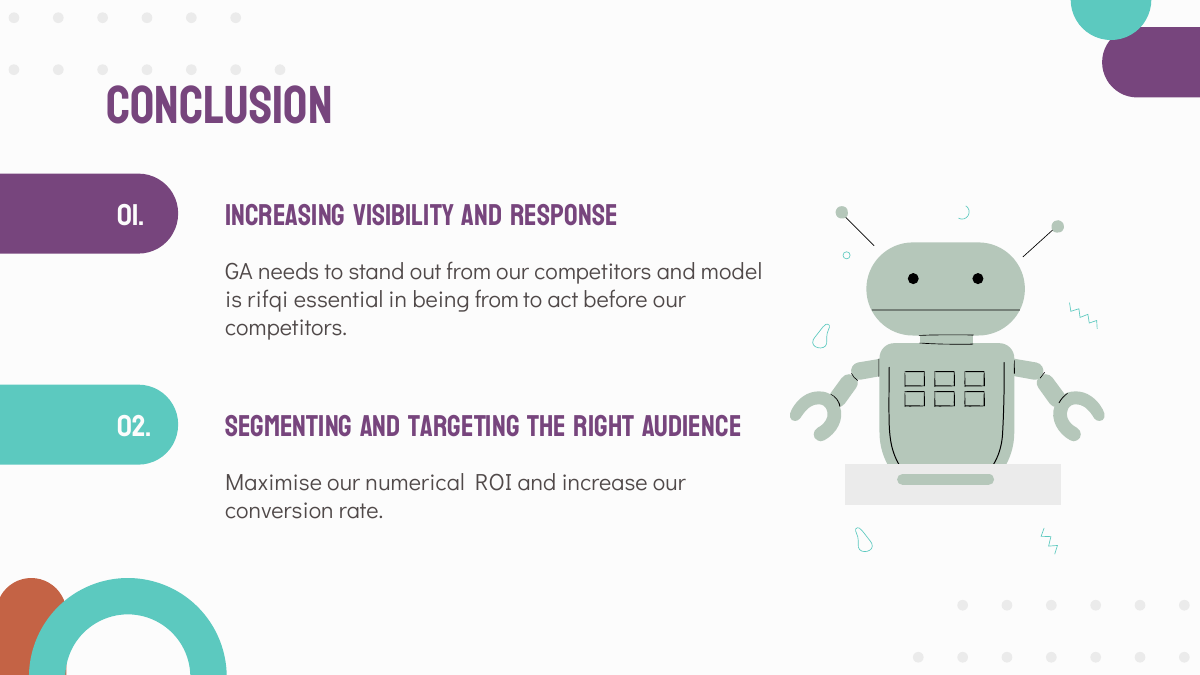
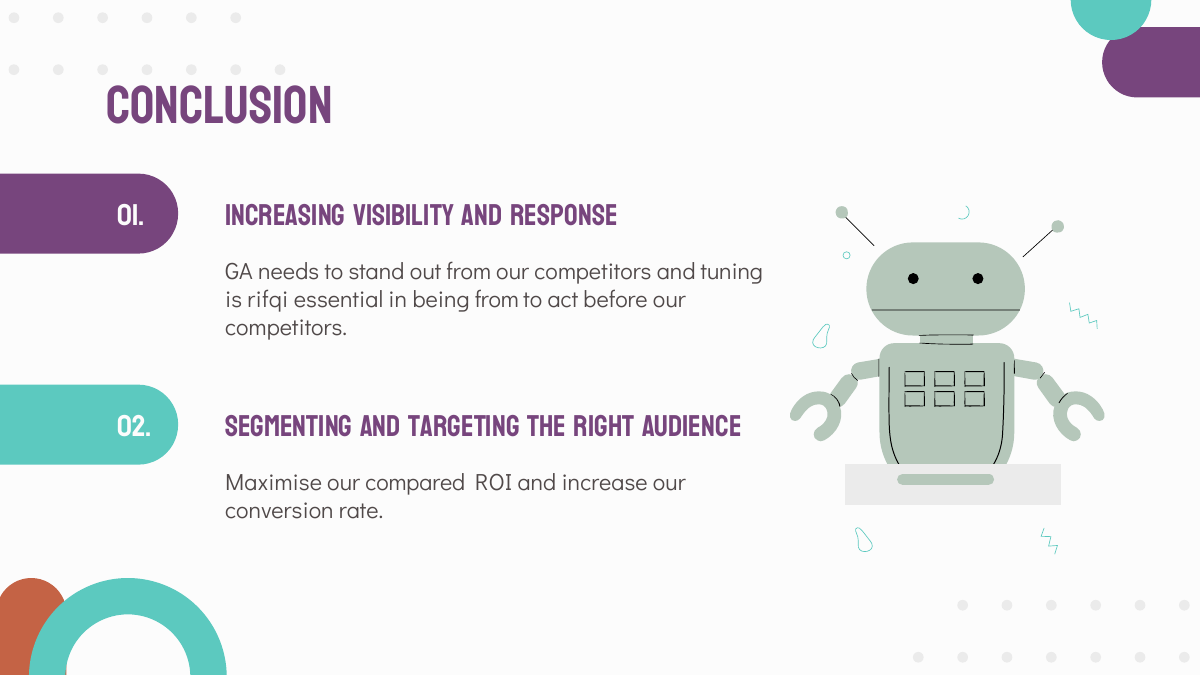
model: model -> tuning
numerical: numerical -> compared
